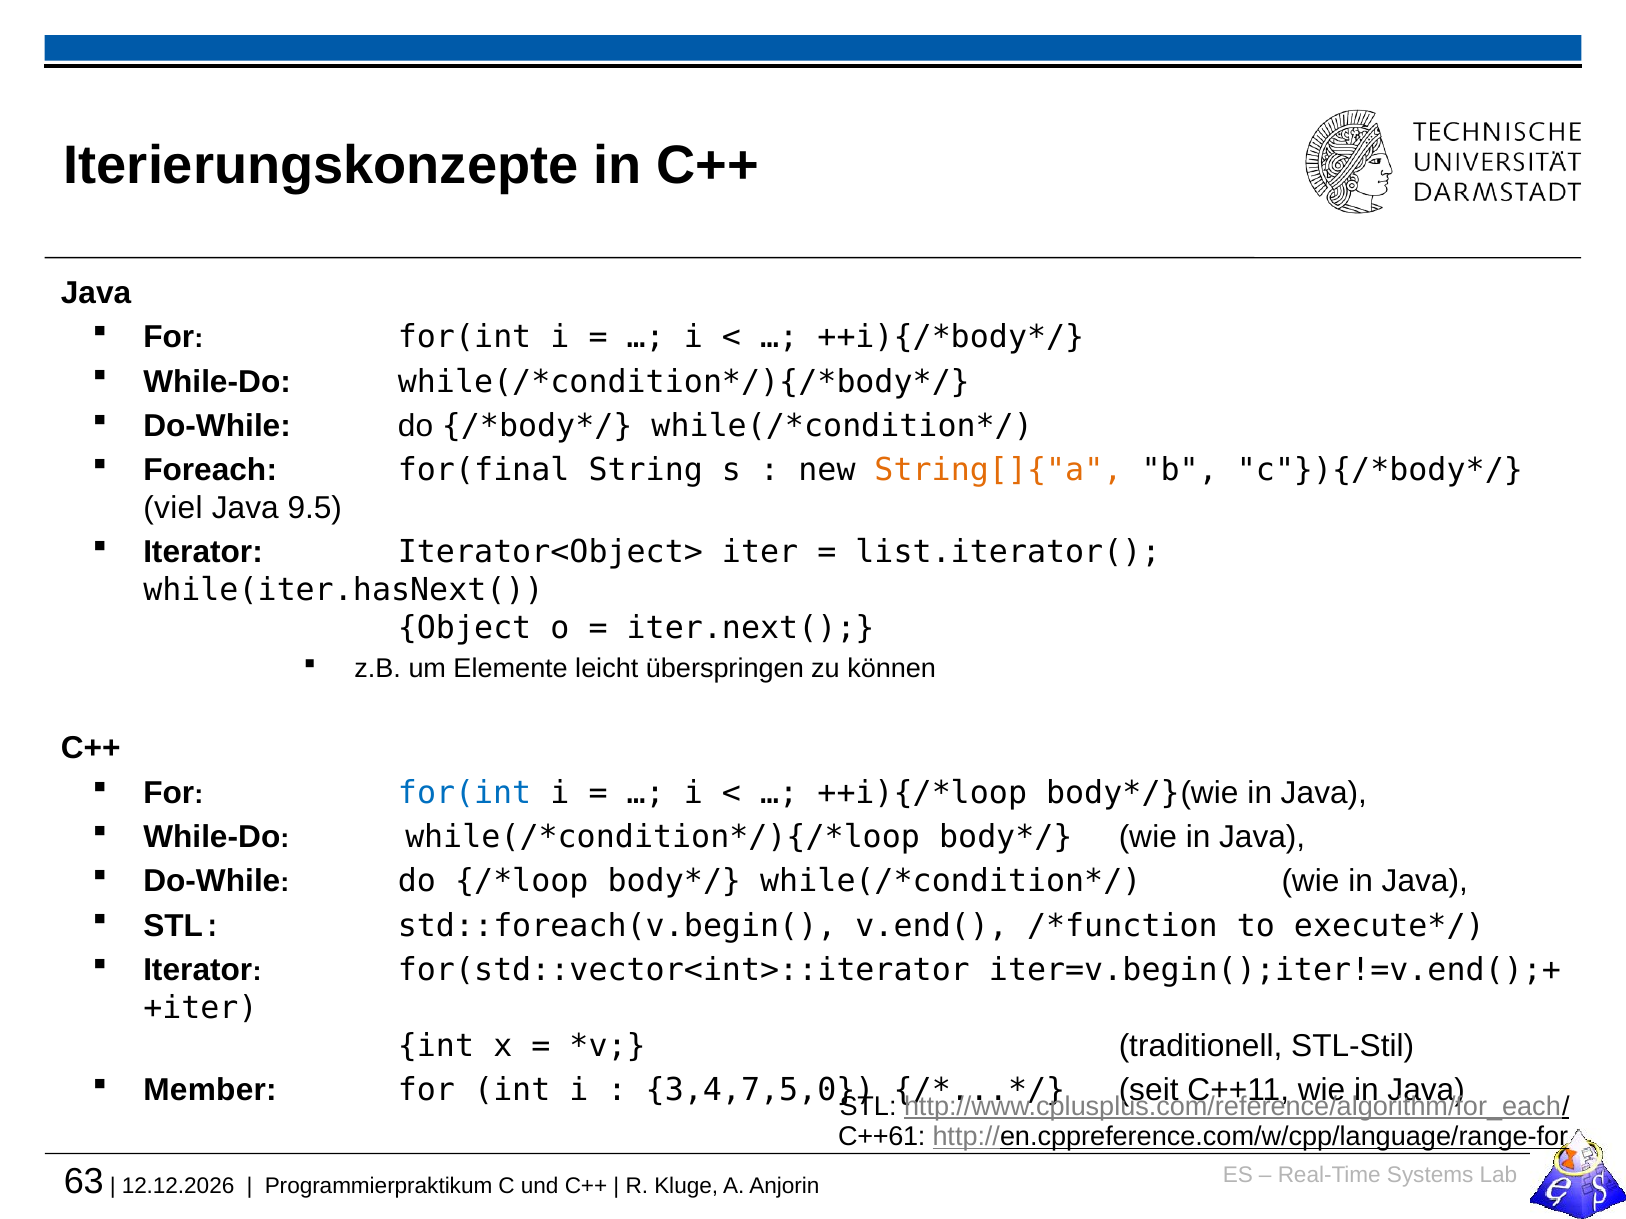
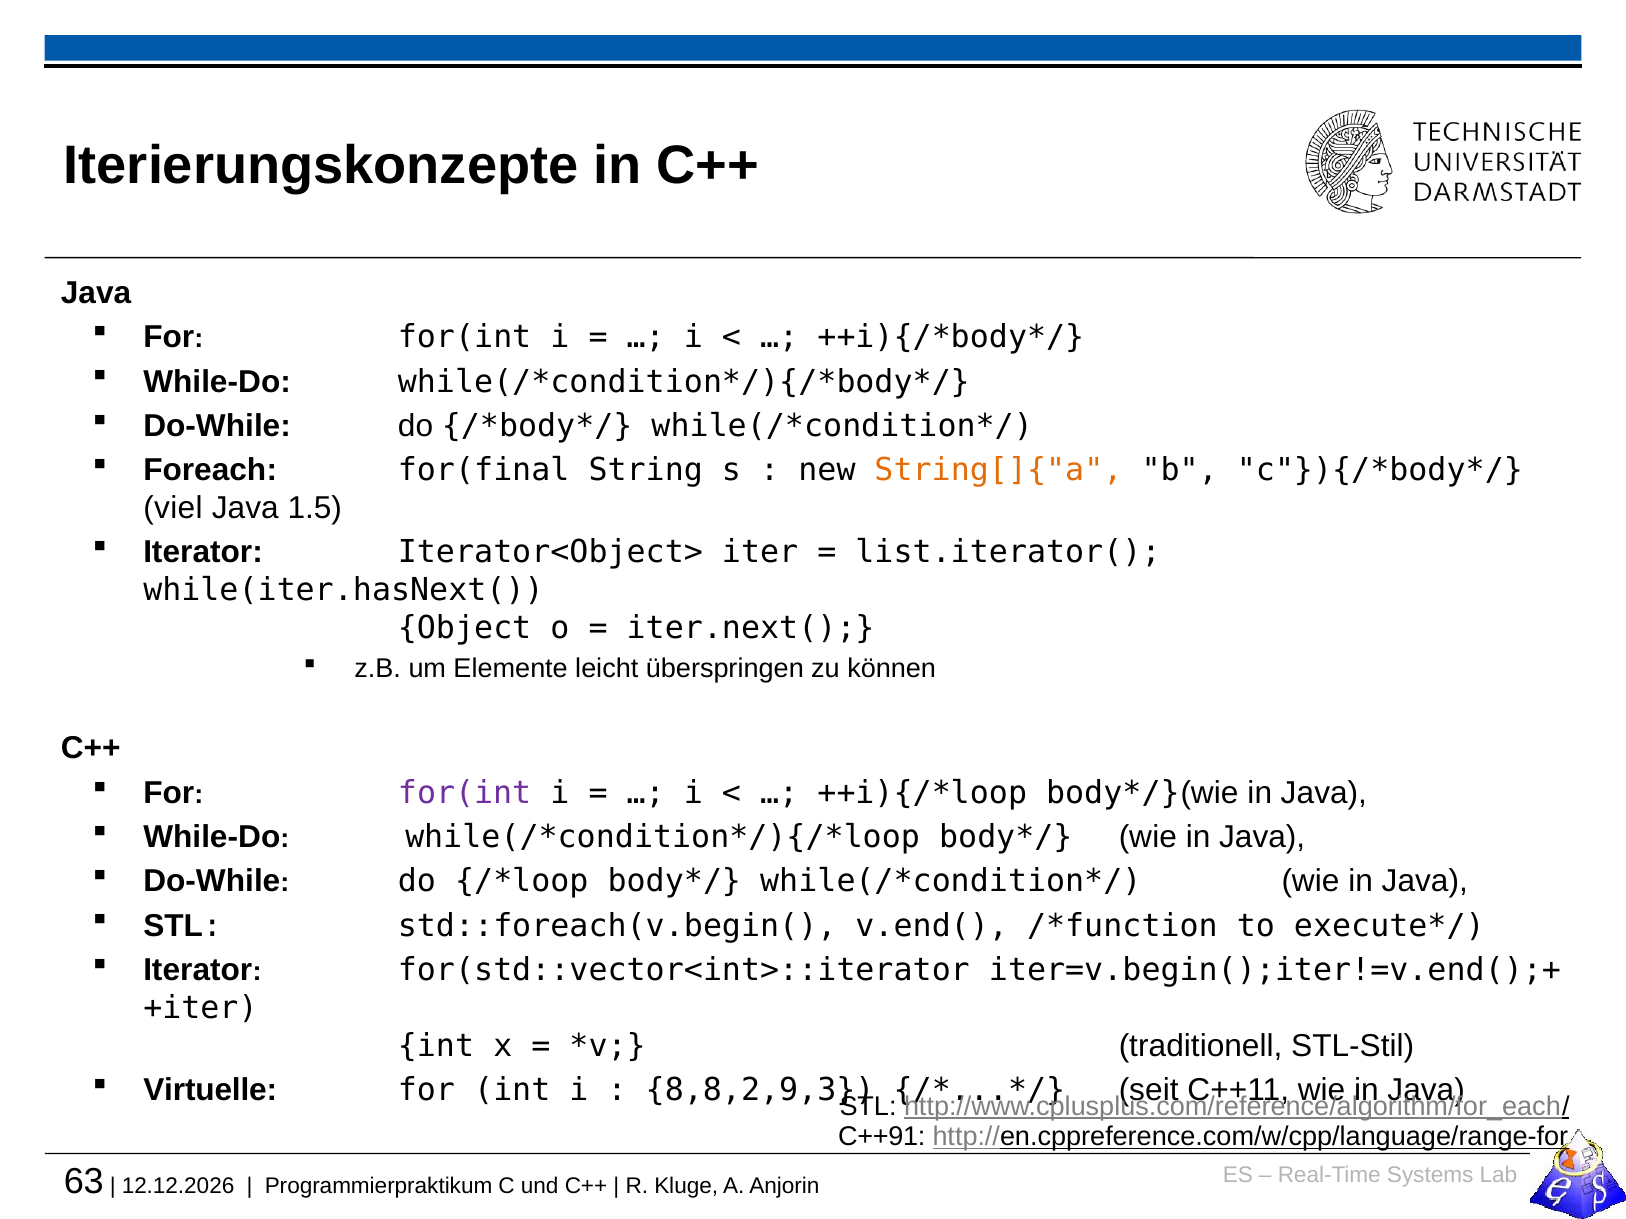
9.5: 9.5 -> 1.5
for(int at (465, 793) colour: blue -> purple
Member: Member -> Virtuelle
3,4,7,5,0: 3,4,7,5,0 -> 8,8,2,9,3
C++61: C++61 -> C++91
